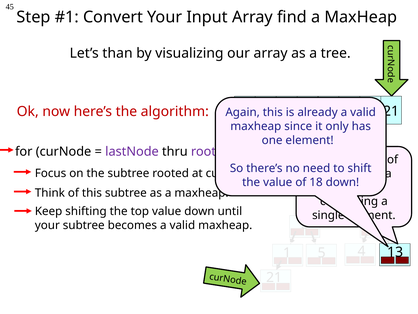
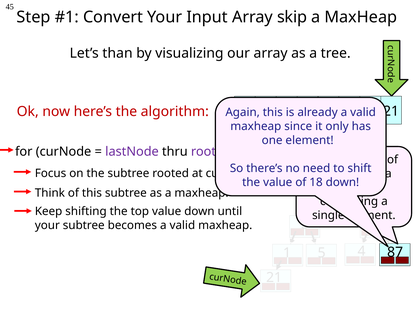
find: find -> skip
13: 13 -> 87
